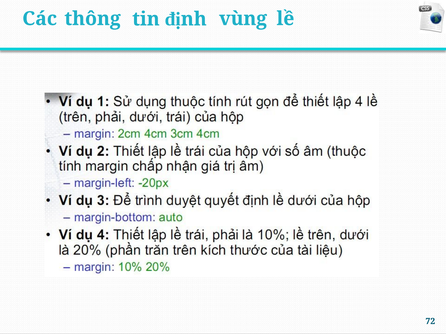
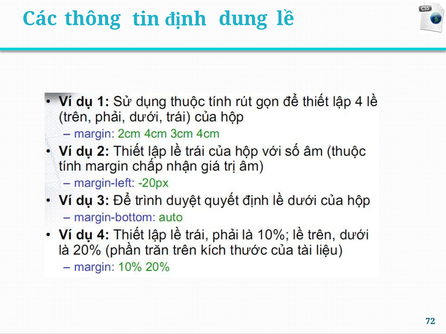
vùng: vùng -> dung
